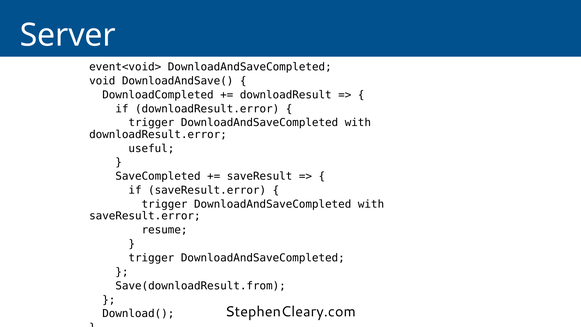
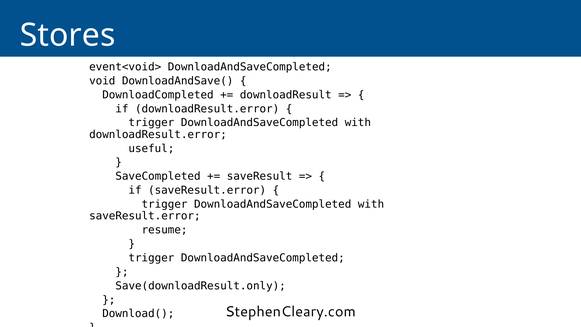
Server: Server -> Stores
Save(downloadResult.from: Save(downloadResult.from -> Save(downloadResult.only
